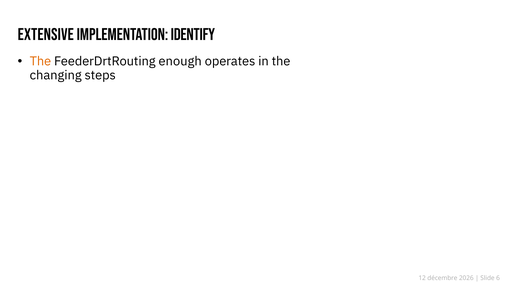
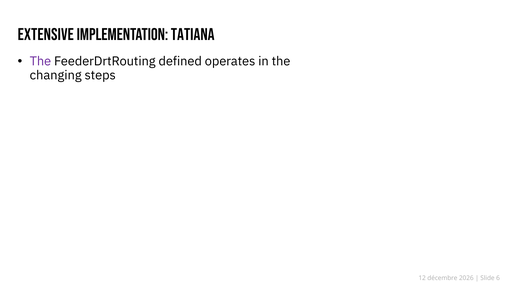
Identify: Identify -> Tatiana
The at (40, 61) colour: orange -> purple
enough: enough -> defined
